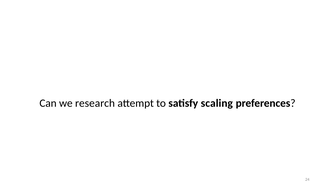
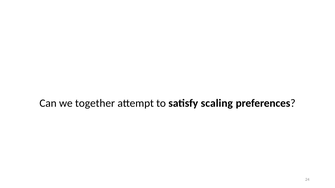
research: research -> together
